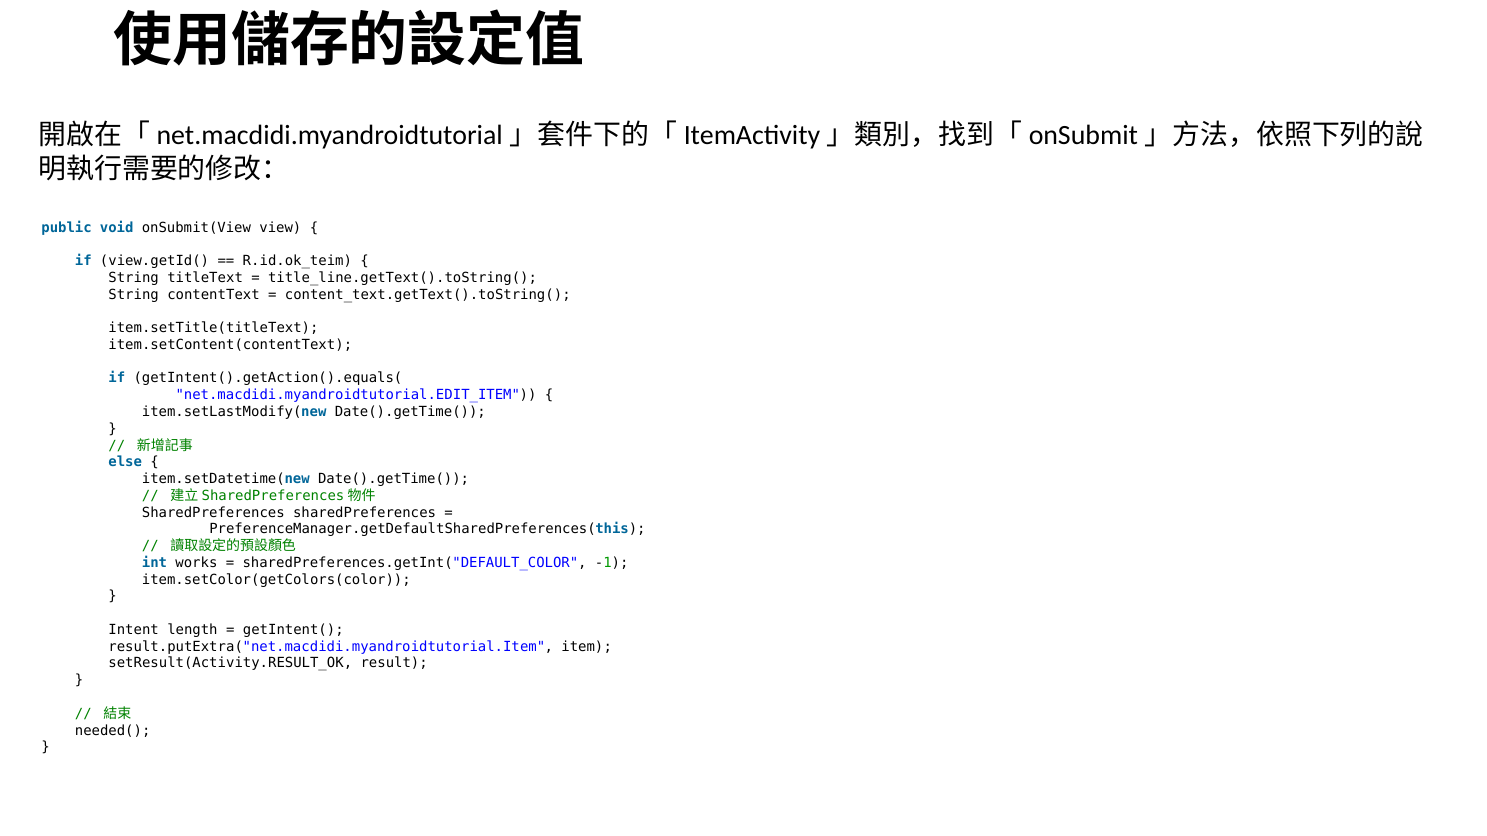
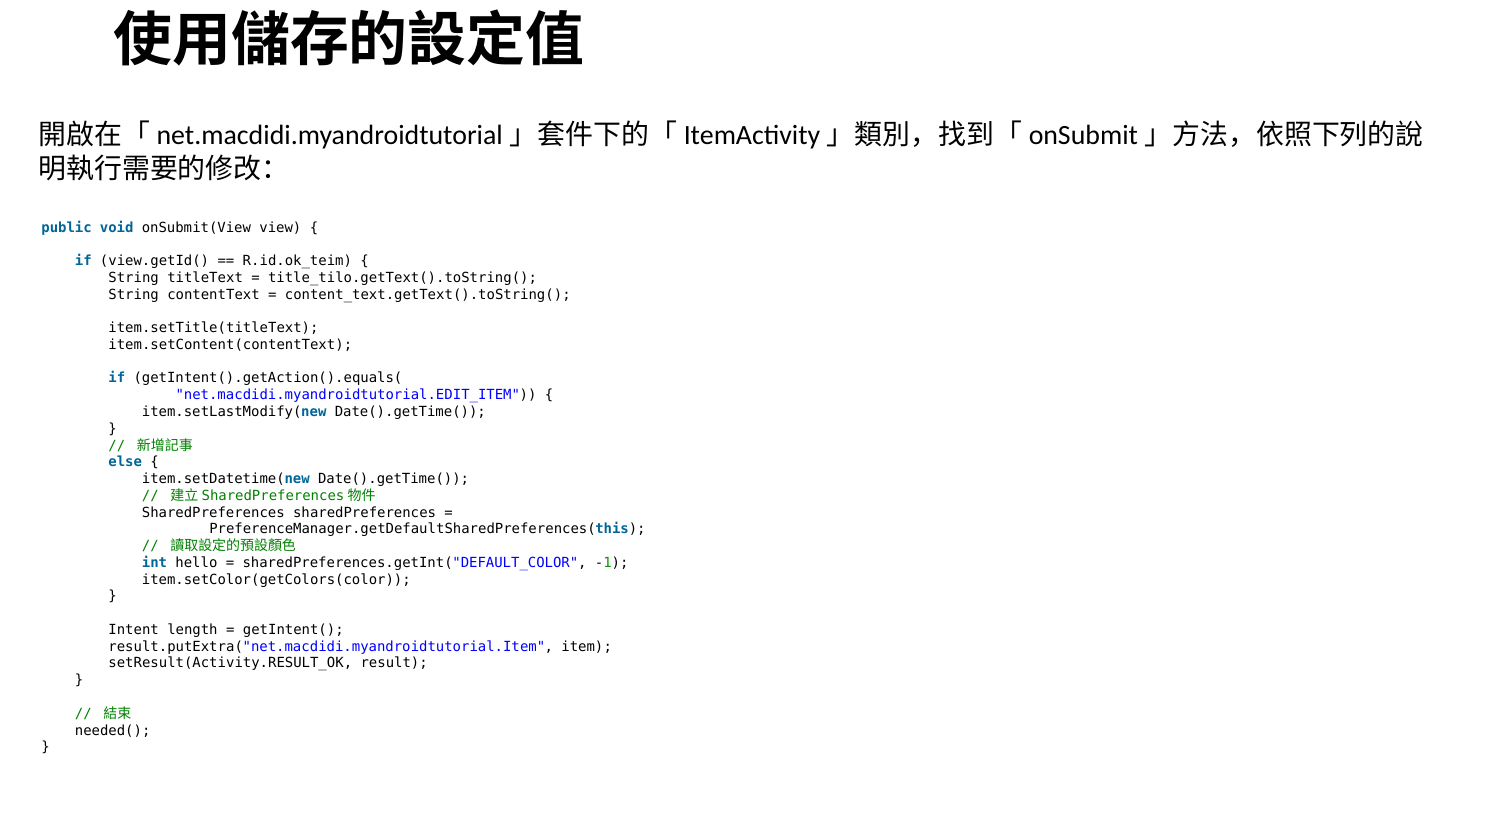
title_line.getText().toString(: title_line.getText().toString( -> title_tilo.getText().toString(
works: works -> hello
